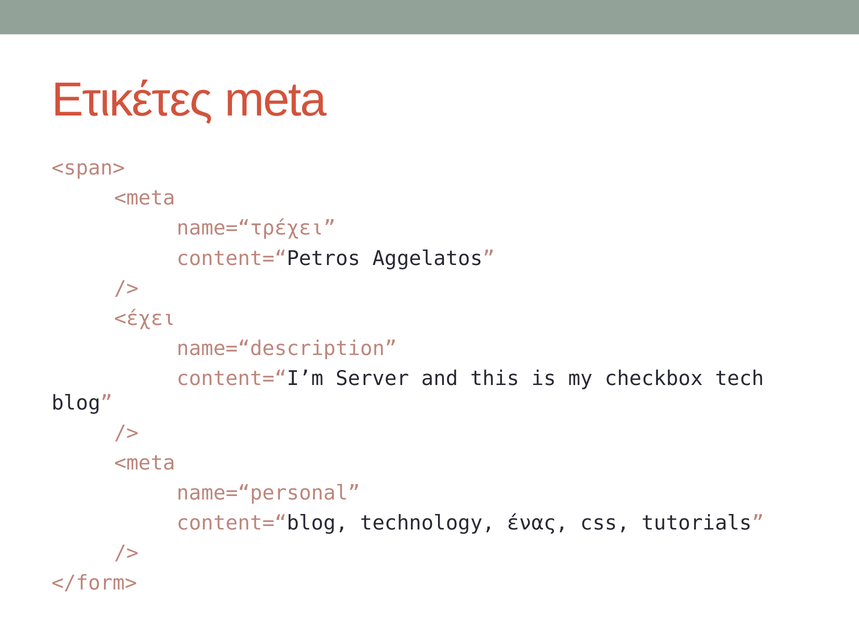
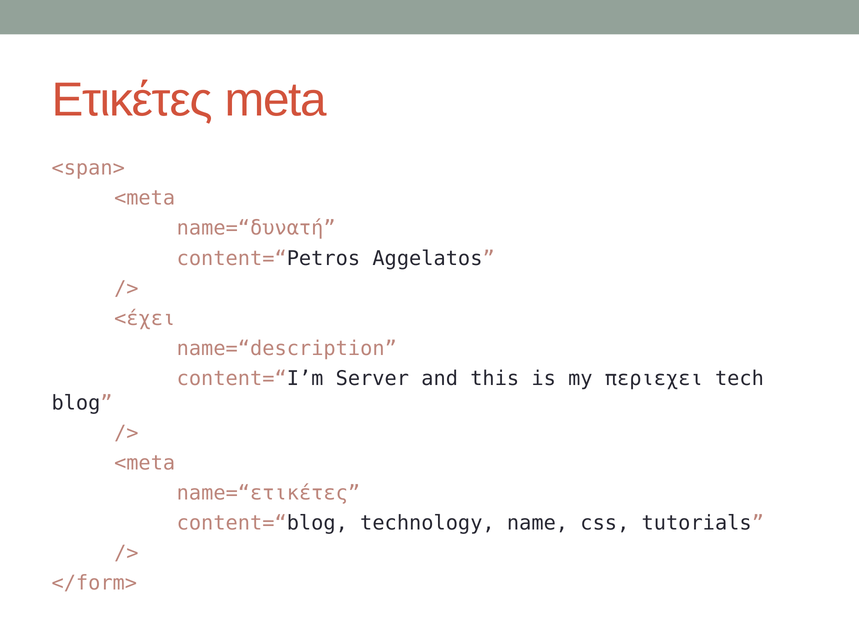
name=“τρέχει: name=“τρέχει -> name=“δυνατή
checkbox: checkbox -> περιεχει
name=“personal: name=“personal -> name=“ετικέτες
ένας: ένας -> name
